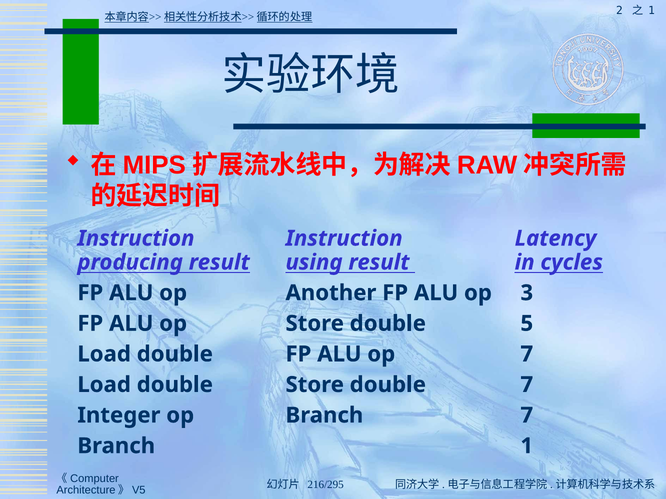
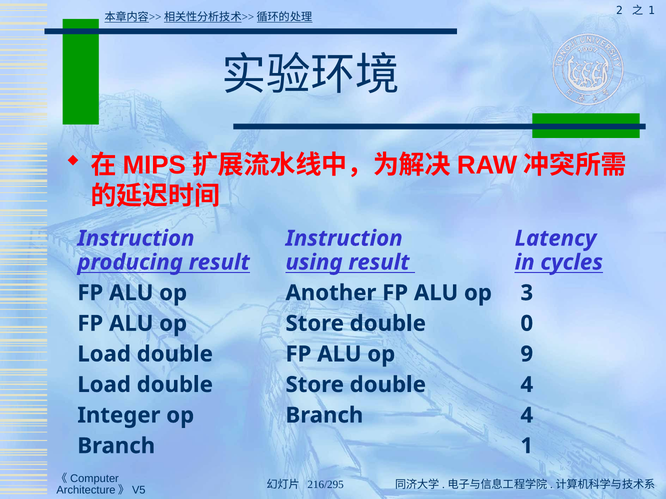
5: 5 -> 0
op 7: 7 -> 9
double 7: 7 -> 4
Branch 7: 7 -> 4
